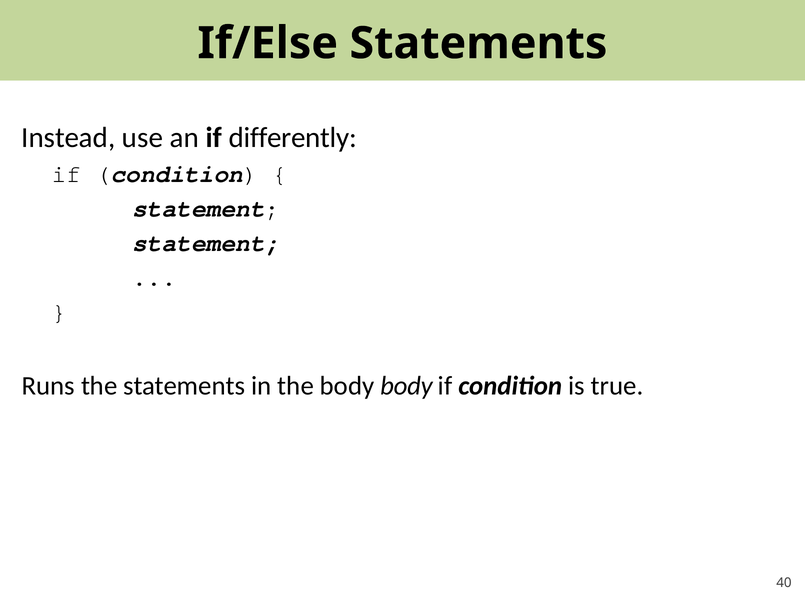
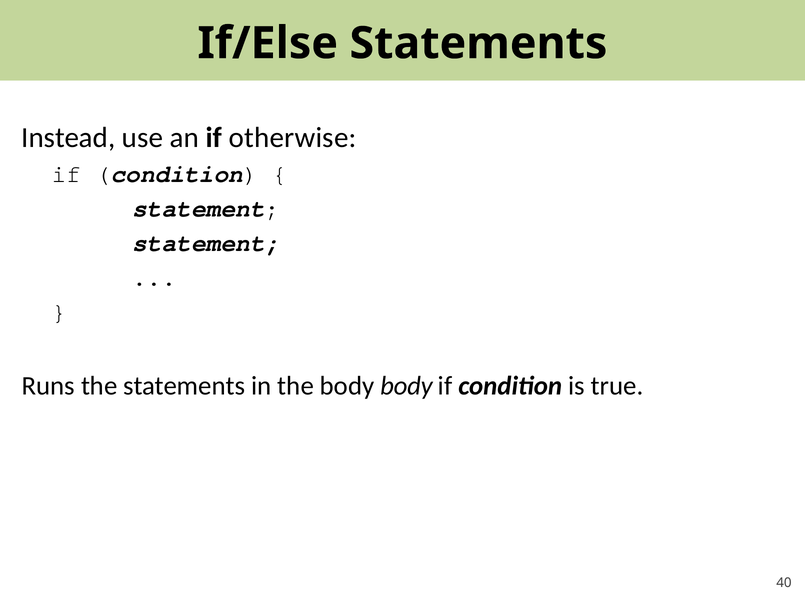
differently: differently -> otherwise
